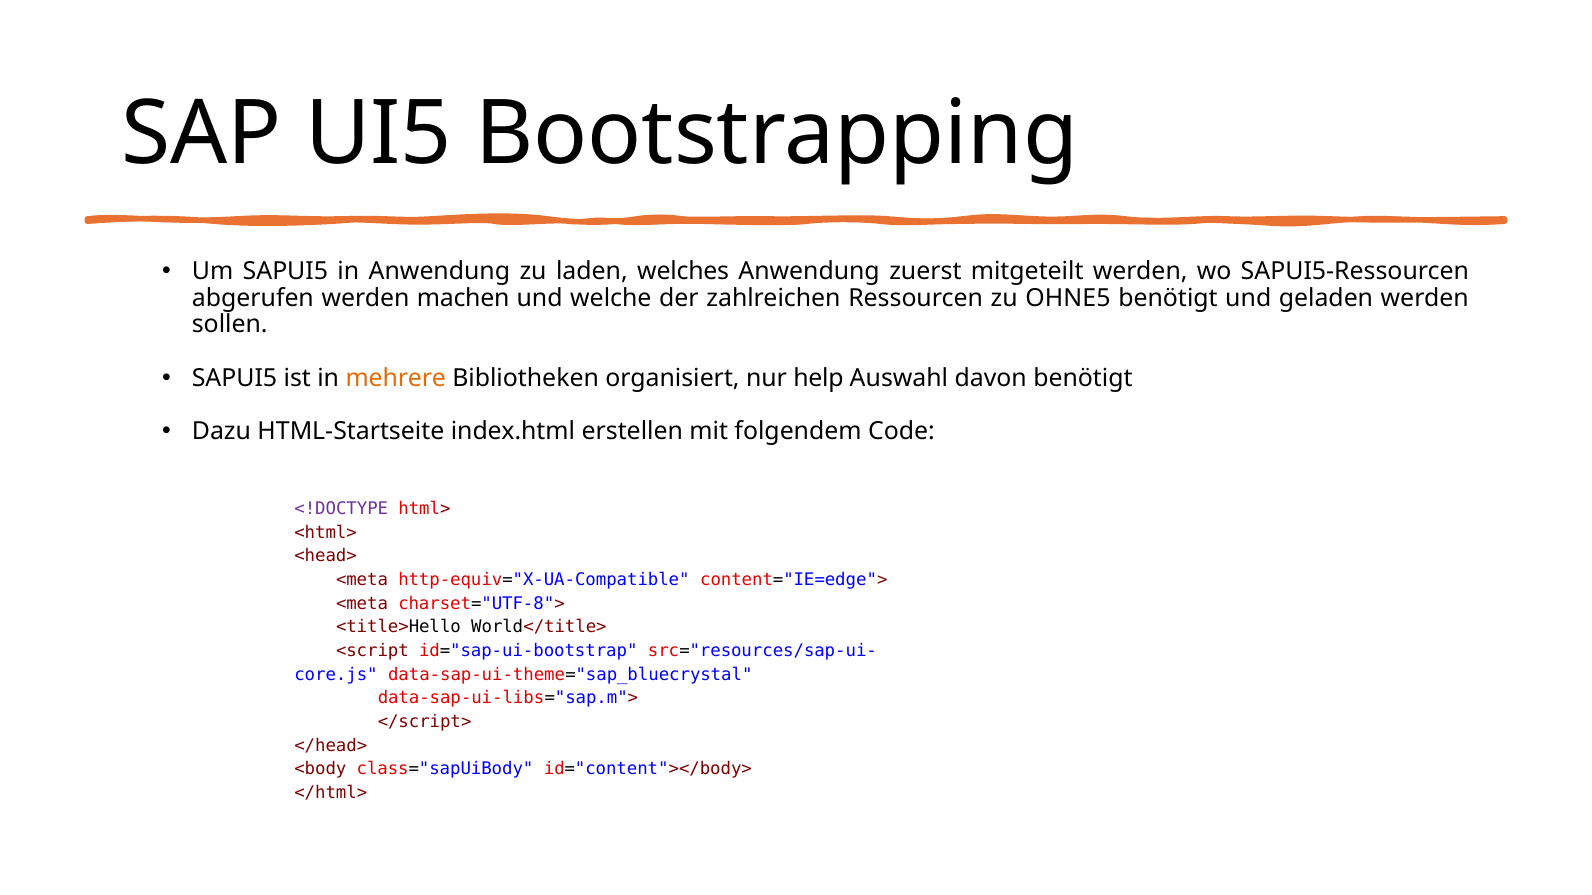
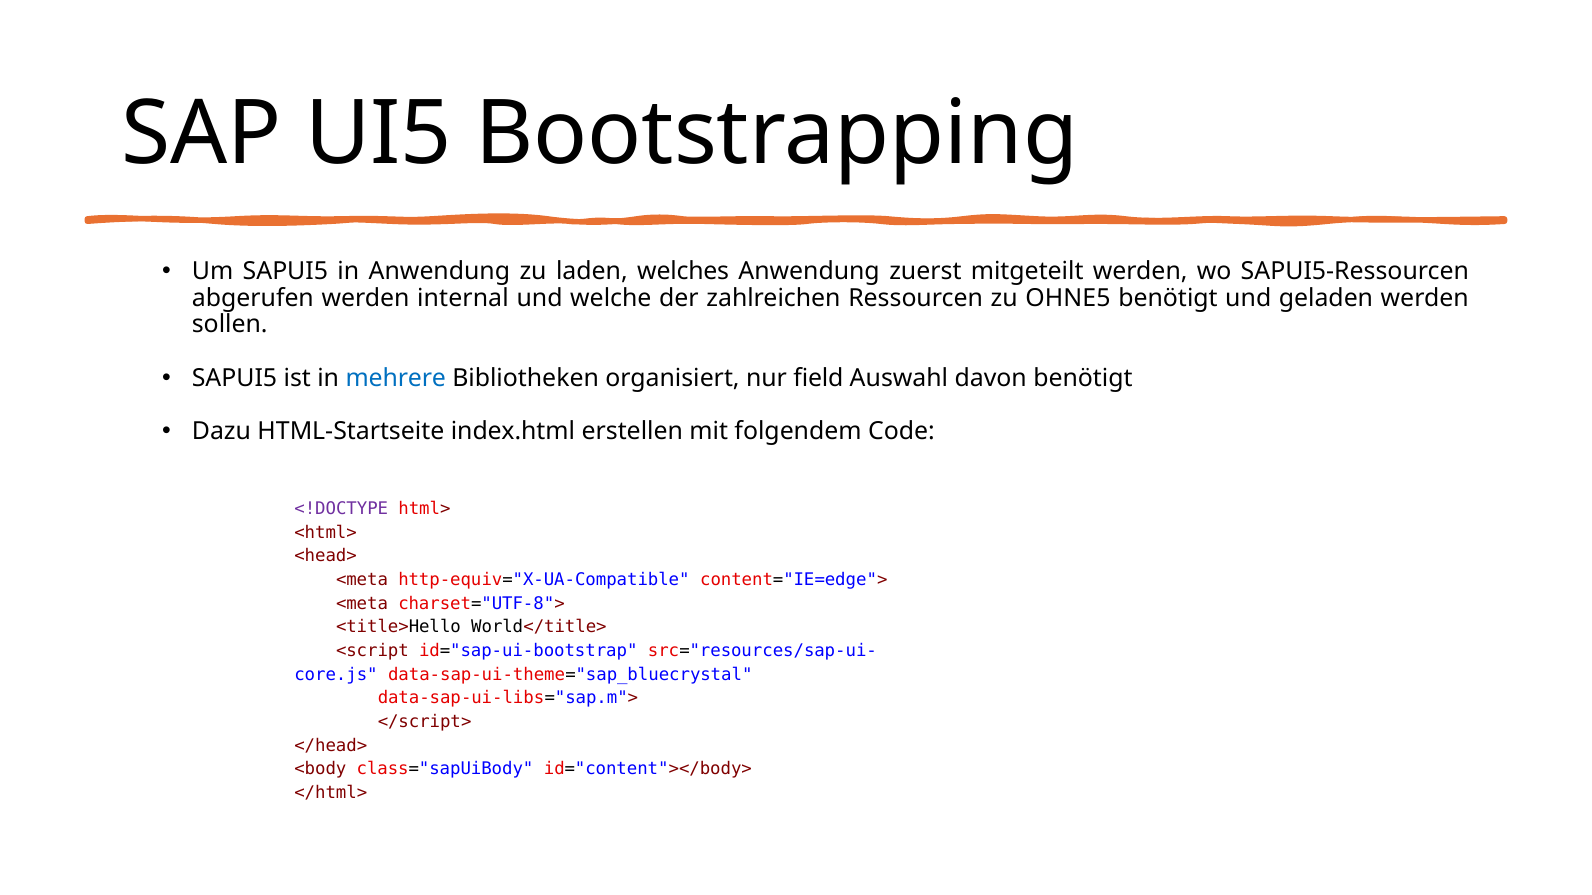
machen: machen -> internal
mehrere colour: orange -> blue
help: help -> field
